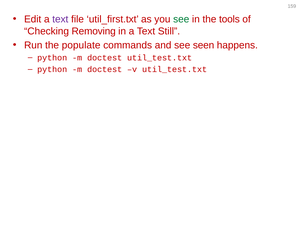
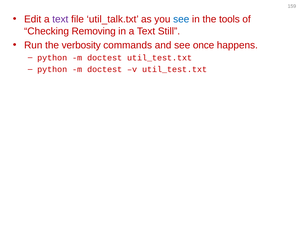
util_first.txt: util_first.txt -> util_talk.txt
see at (181, 19) colour: green -> blue
populate: populate -> verbosity
seen: seen -> once
